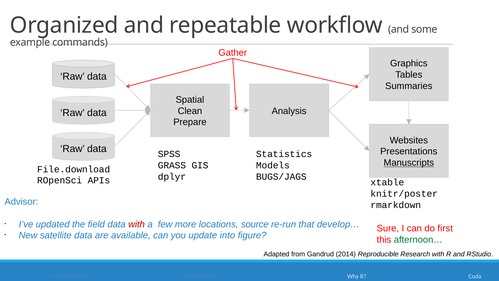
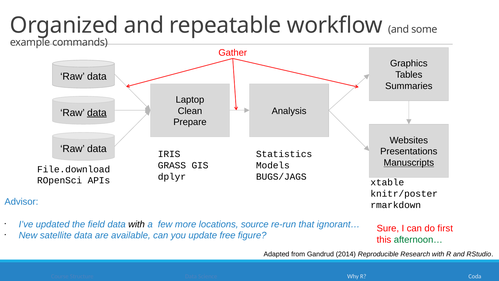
Spatial: Spatial -> Laptop
data at (97, 113) underline: none -> present
SPSS: SPSS -> IRIS
with at (137, 224) colour: red -> black
develop…: develop… -> ignorant…
into: into -> free
